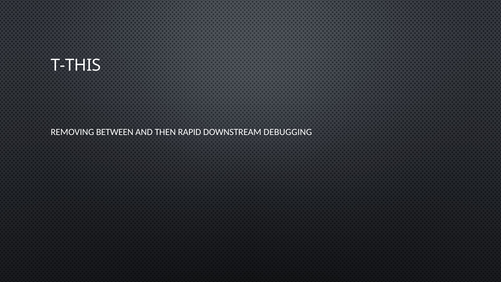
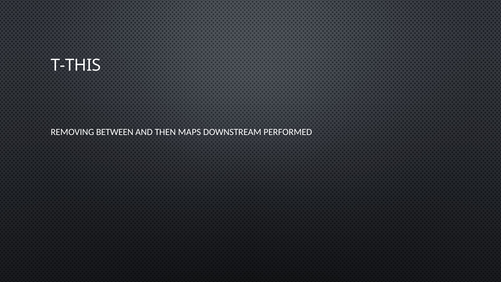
RAPID: RAPID -> MAPS
DEBUGGING: DEBUGGING -> PERFORMED
